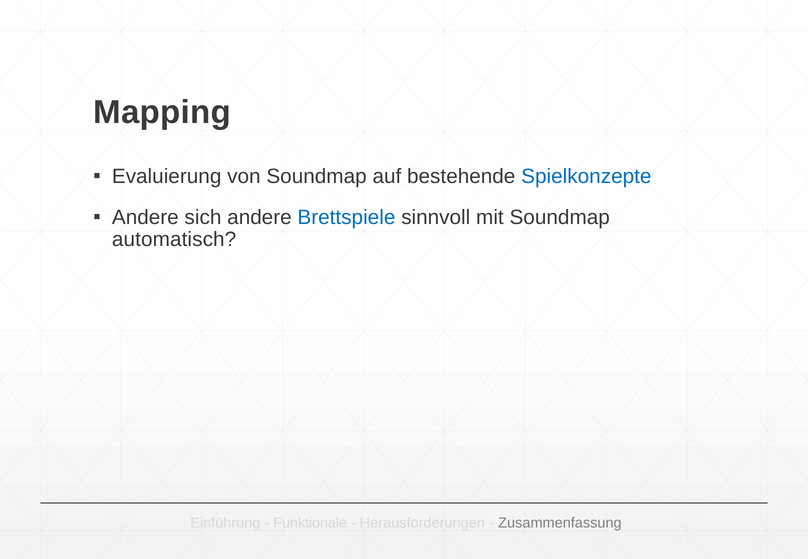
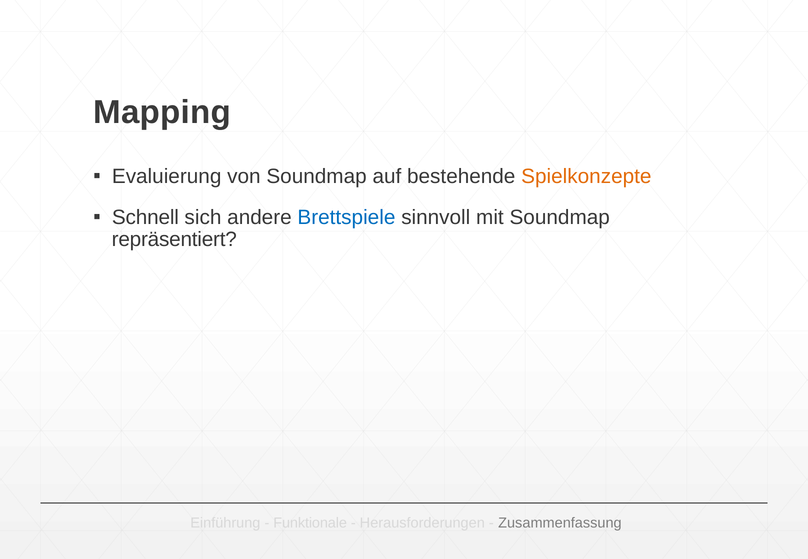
Spielkonzepte colour: blue -> orange
Andere at (145, 217): Andere -> Schnell
automatisch: automatisch -> repräsentiert
